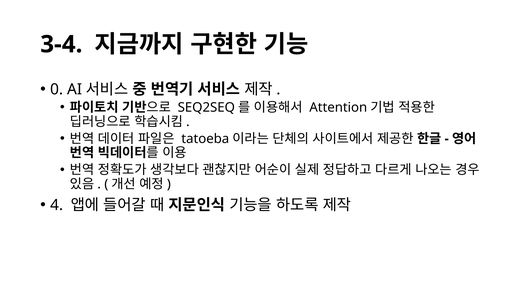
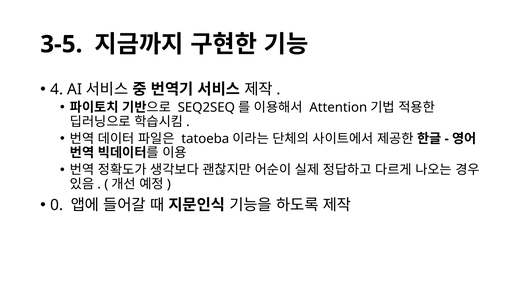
3-4: 3-4 -> 3-5
0: 0 -> 4
4: 4 -> 0
